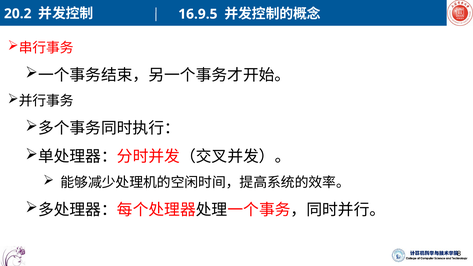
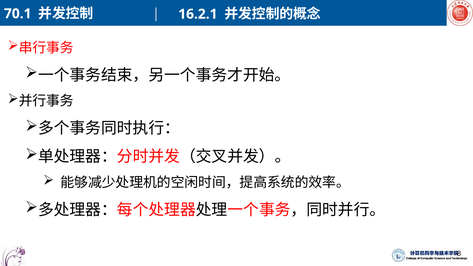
20.2: 20.2 -> 70.1
16.9.5: 16.9.5 -> 16.2.1
